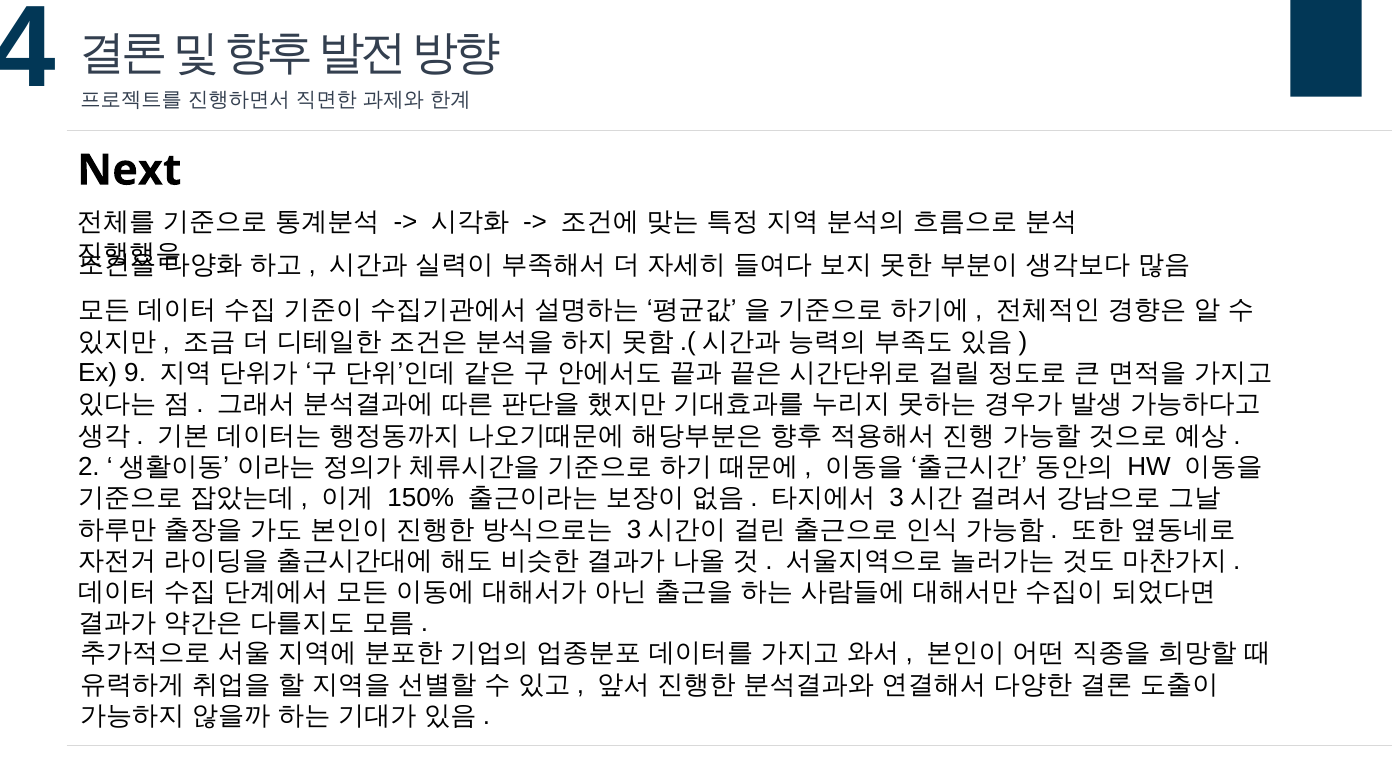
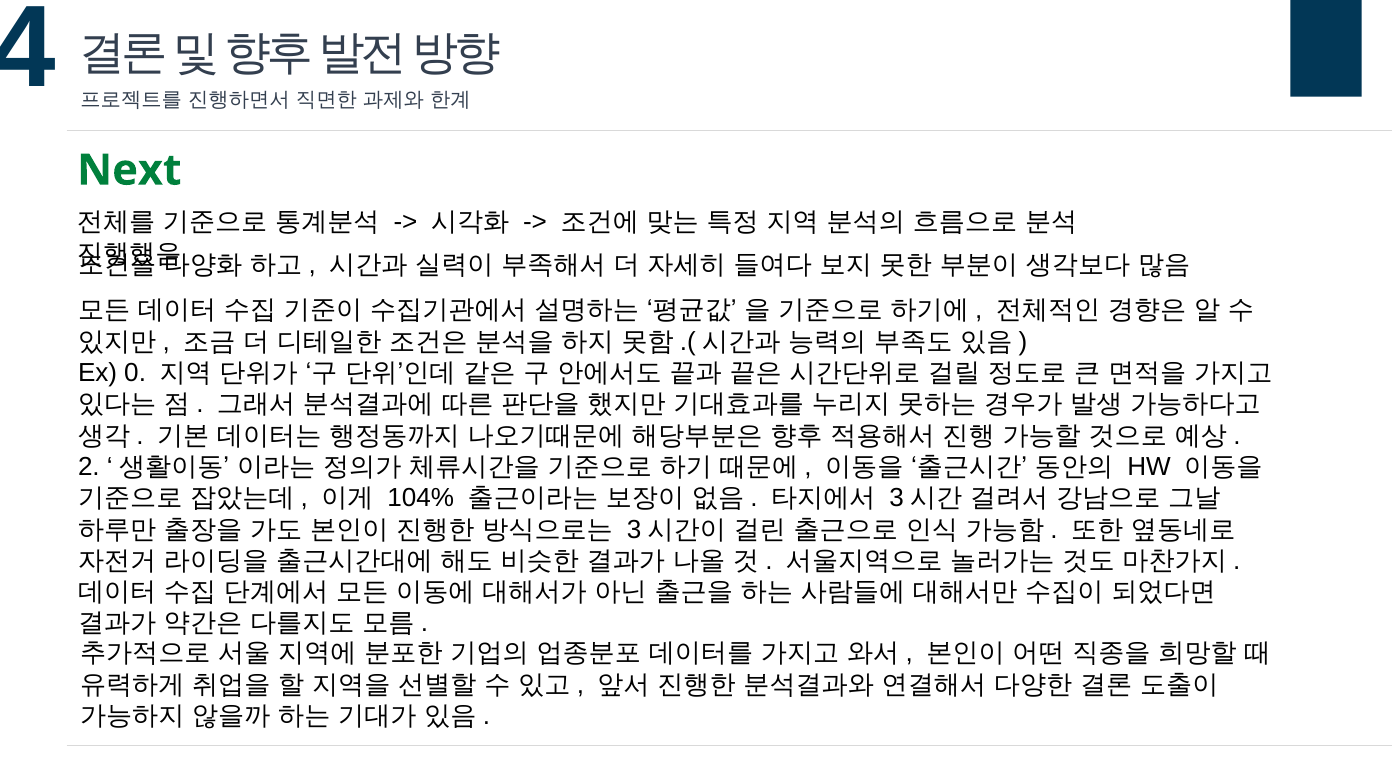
Next colour: black -> green
9: 9 -> 0
150%: 150% -> 104%
